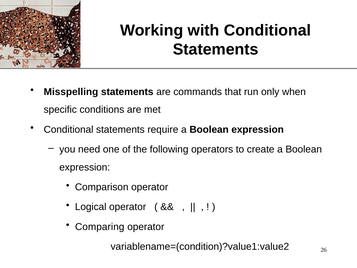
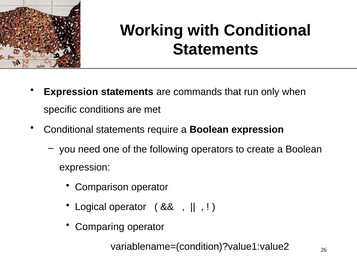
Misspelling at (71, 92): Misspelling -> Expression
